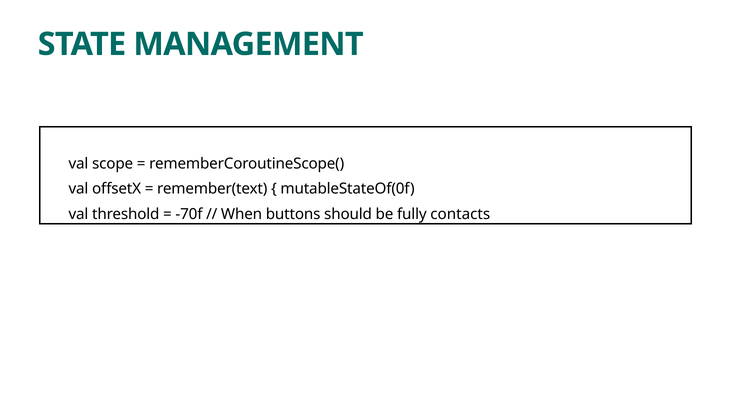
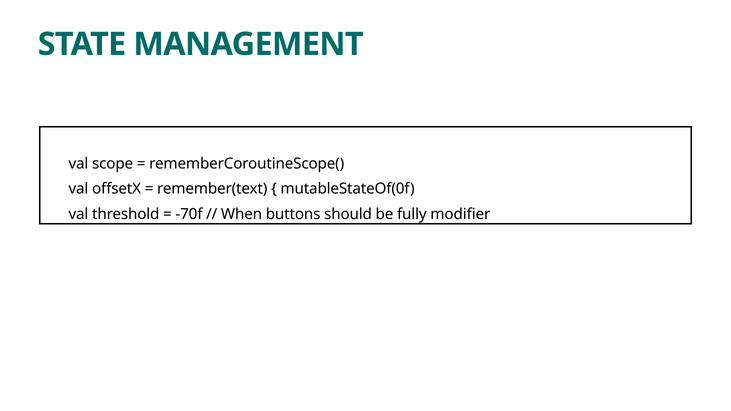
contacts: contacts -> modifier
